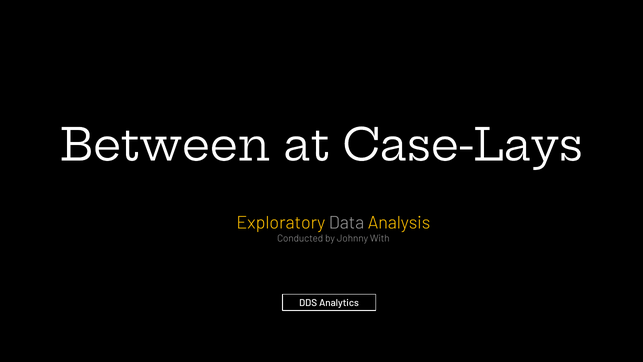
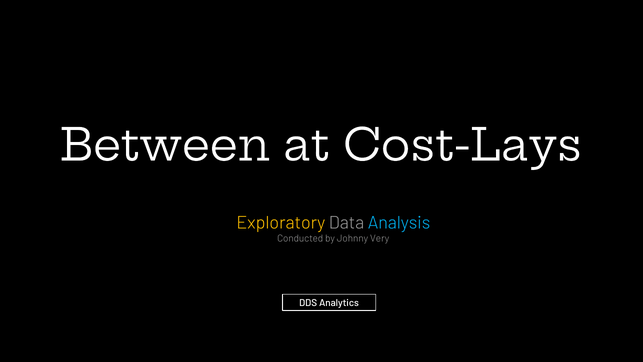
Case-Lays: Case-Lays -> Cost-Lays
Analysis colour: yellow -> light blue
With: With -> Very
